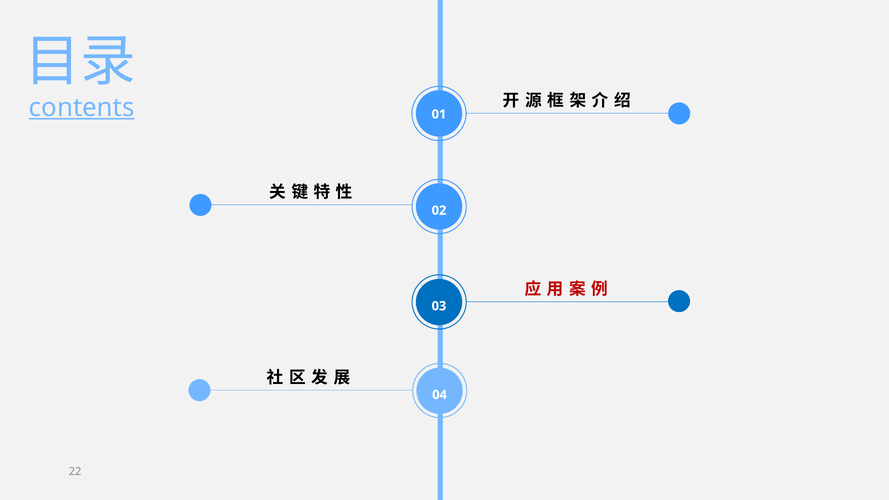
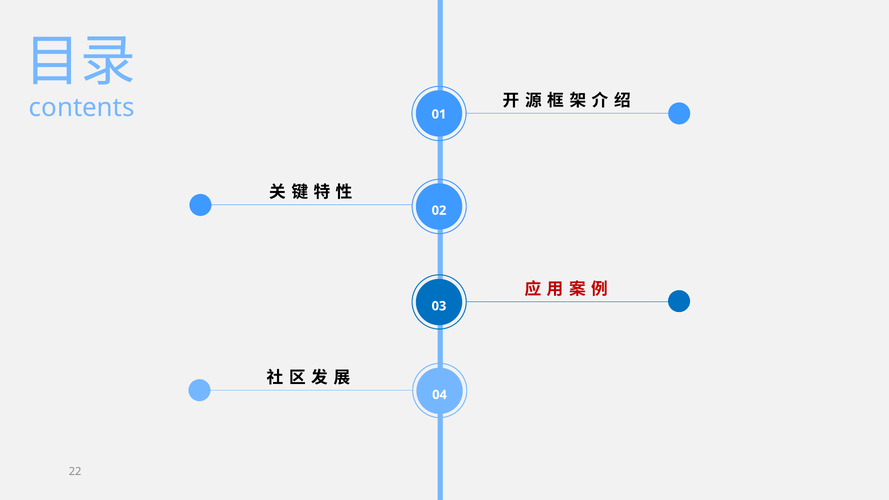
contents underline: present -> none
